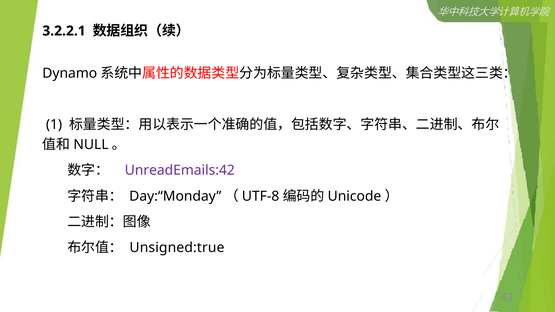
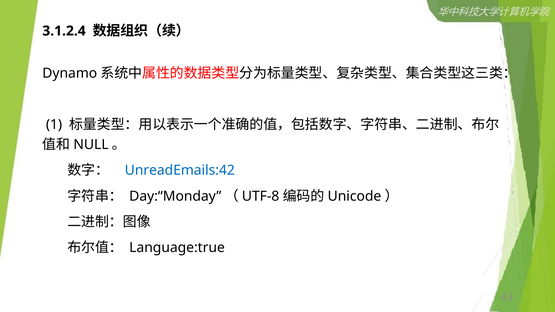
3.2.2.1: 3.2.2.1 -> 3.1.2.4
UnreadEmails:42 colour: purple -> blue
Unsigned:true: Unsigned:true -> Language:true
